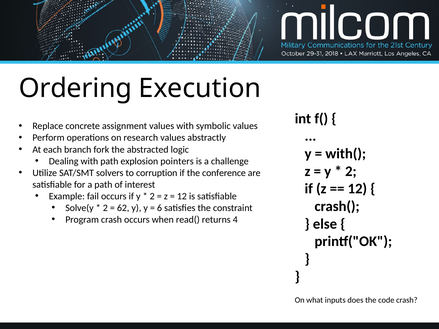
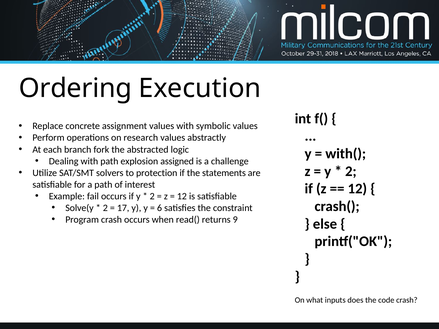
pointers: pointers -> assigned
corruption: corruption -> protection
conference: conference -> statements
62: 62 -> 17
4: 4 -> 9
